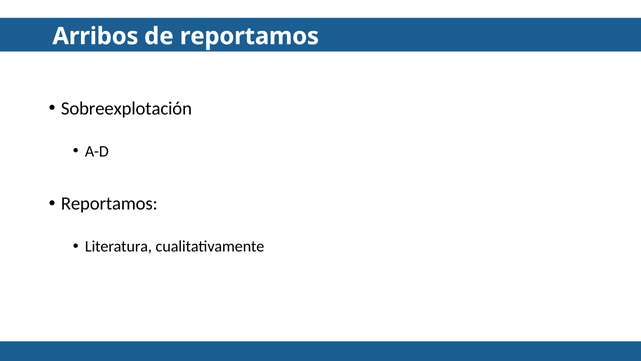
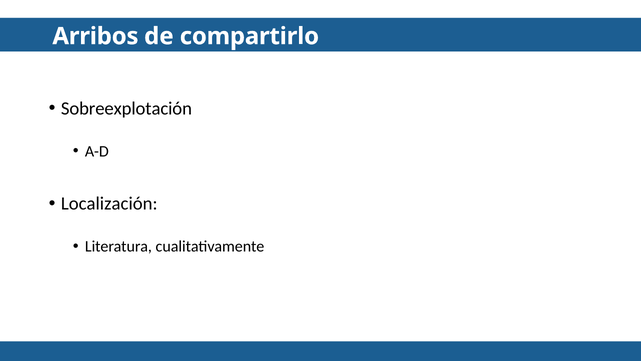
de reportamos: reportamos -> compartirlo
Reportamos at (109, 203): Reportamos -> Localización
